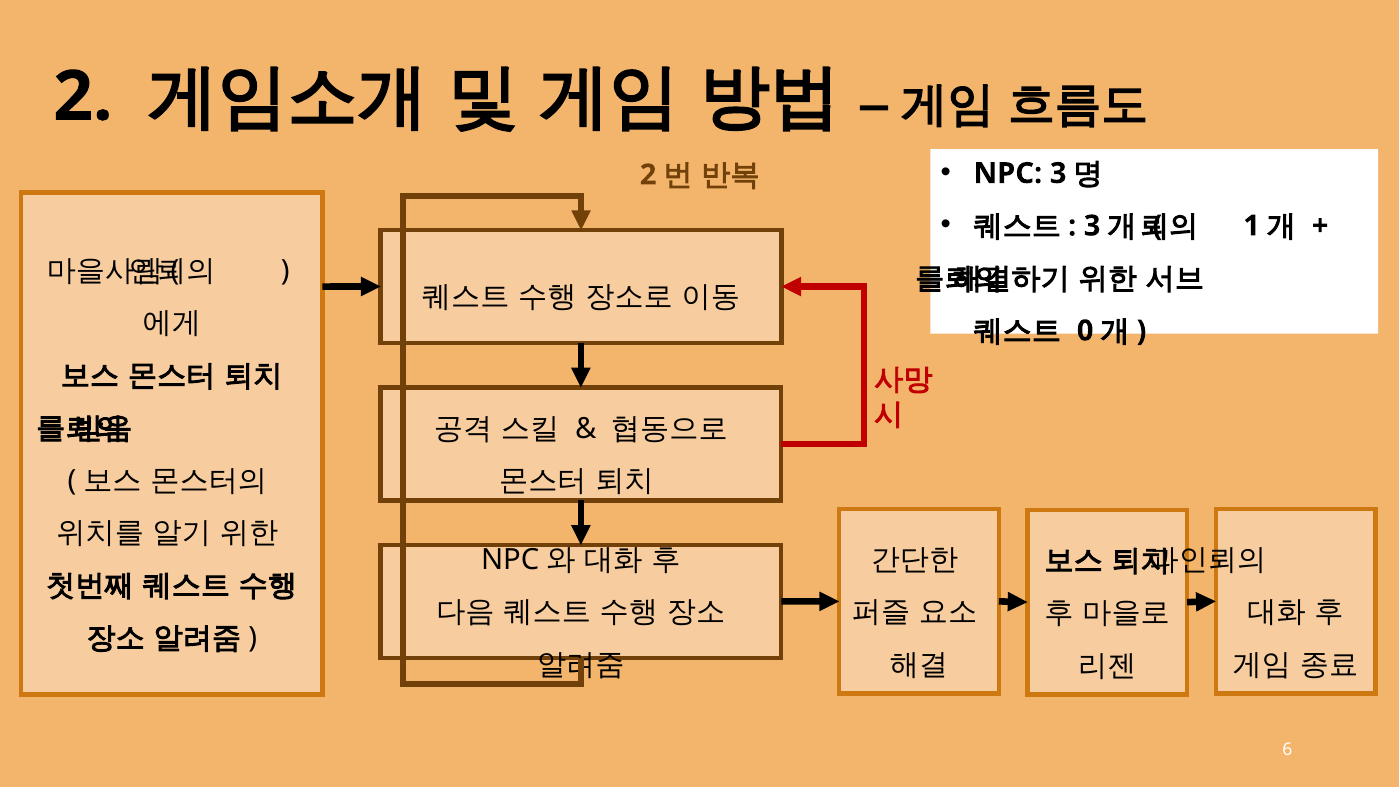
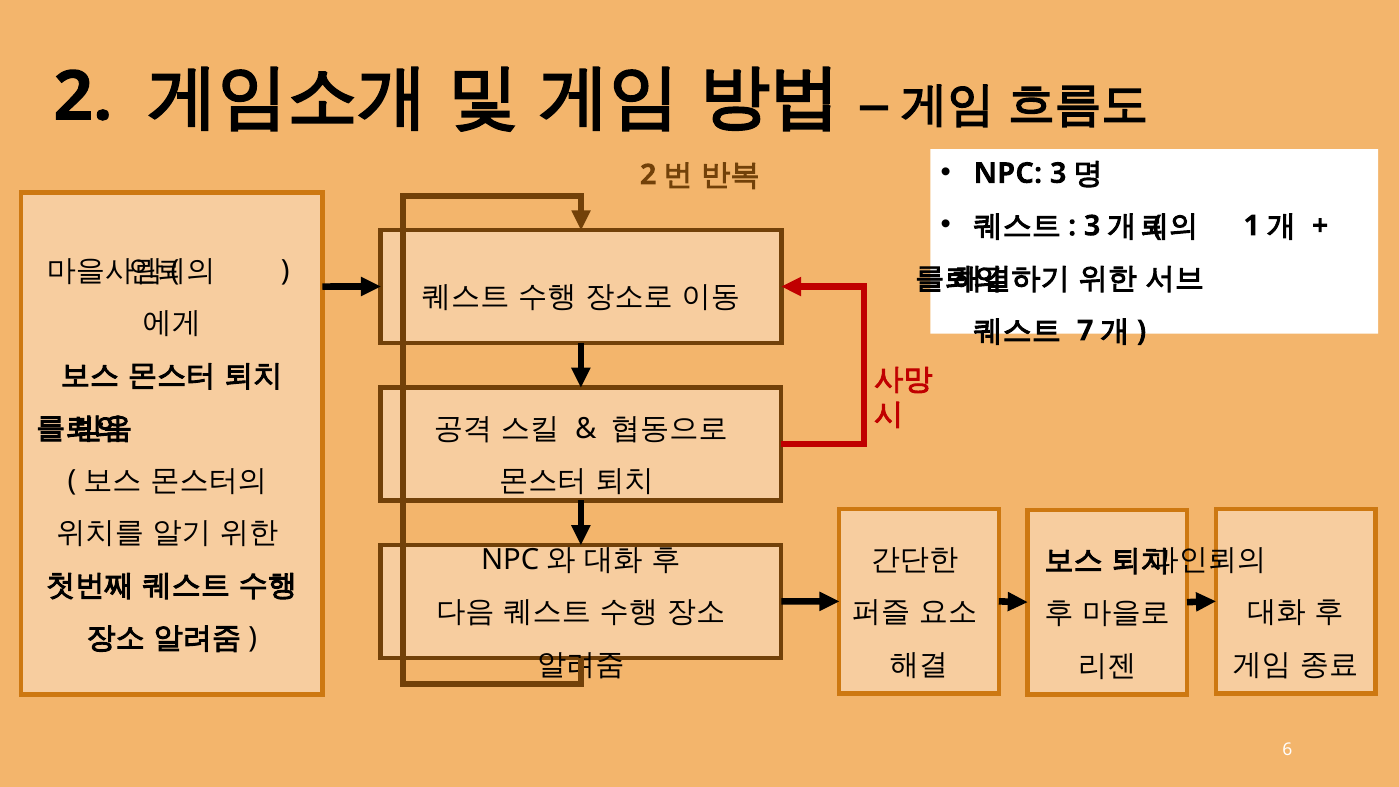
0: 0 -> 7
